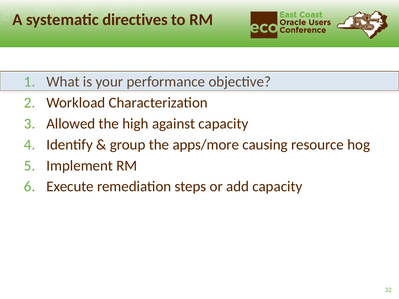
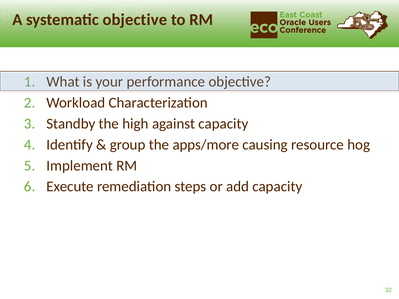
systematic directives: directives -> objective
Allowed: Allowed -> Standby
